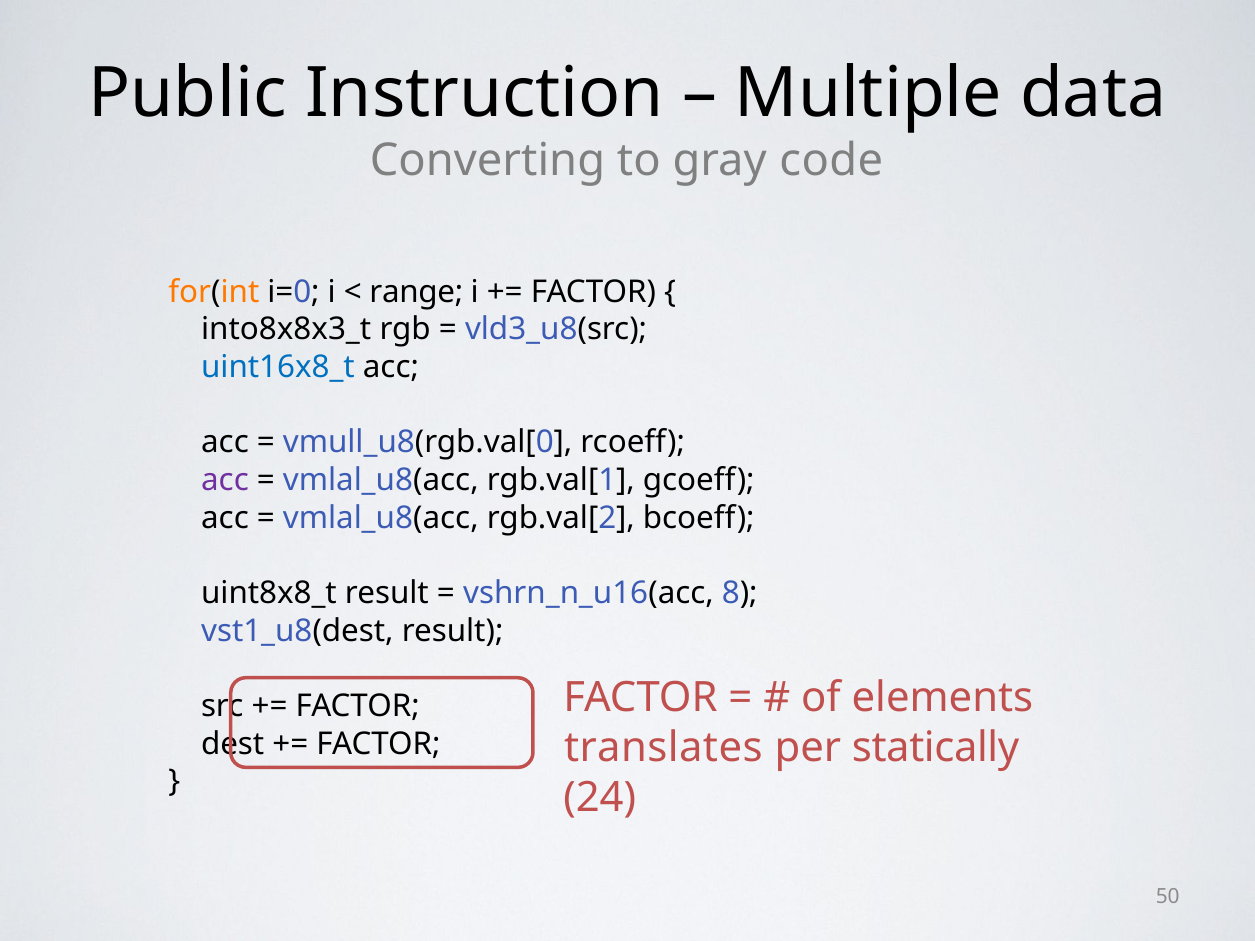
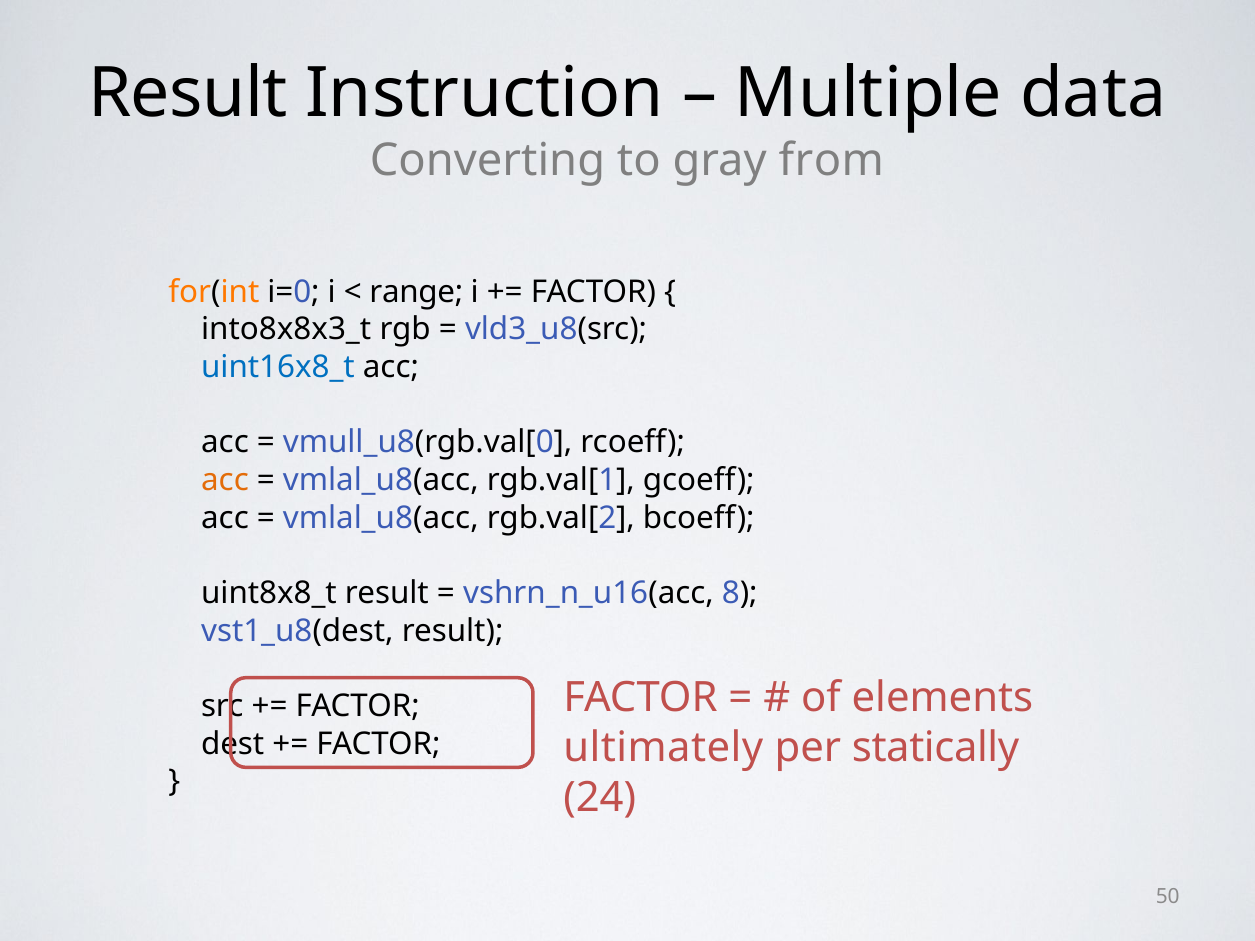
Public at (188, 94): Public -> Result
code: code -> from
acc at (225, 480) colour: purple -> orange
translates: translates -> ultimately
